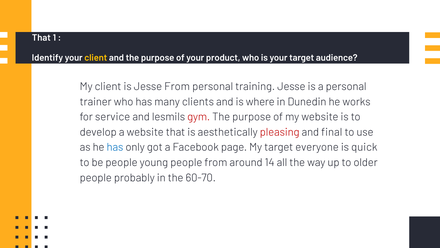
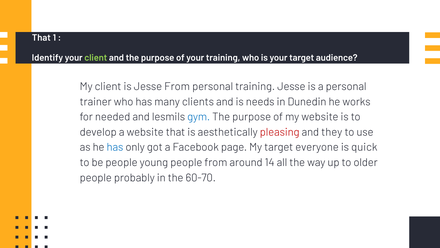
client at (96, 58) colour: yellow -> light green
your product: product -> training
where: where -> needs
service: service -> needed
gym colour: red -> blue
final: final -> they
